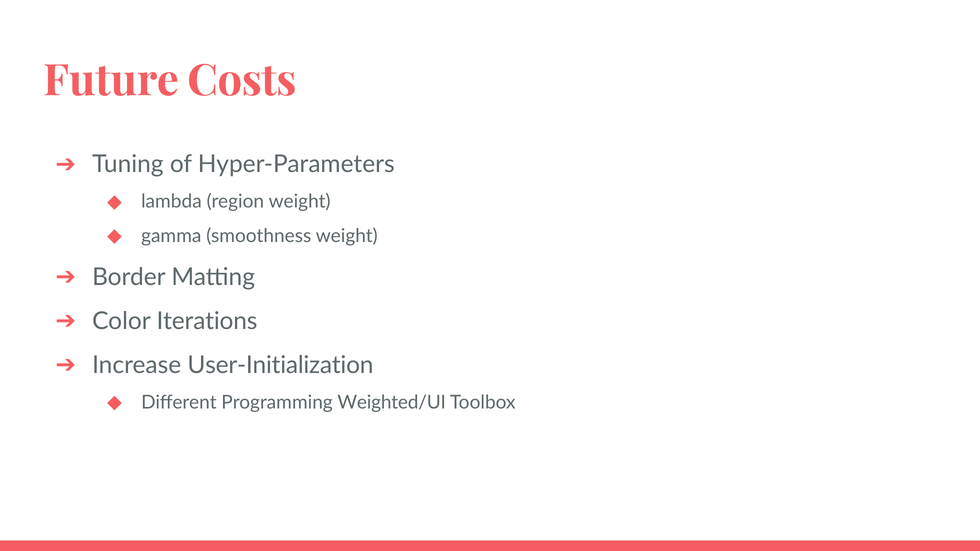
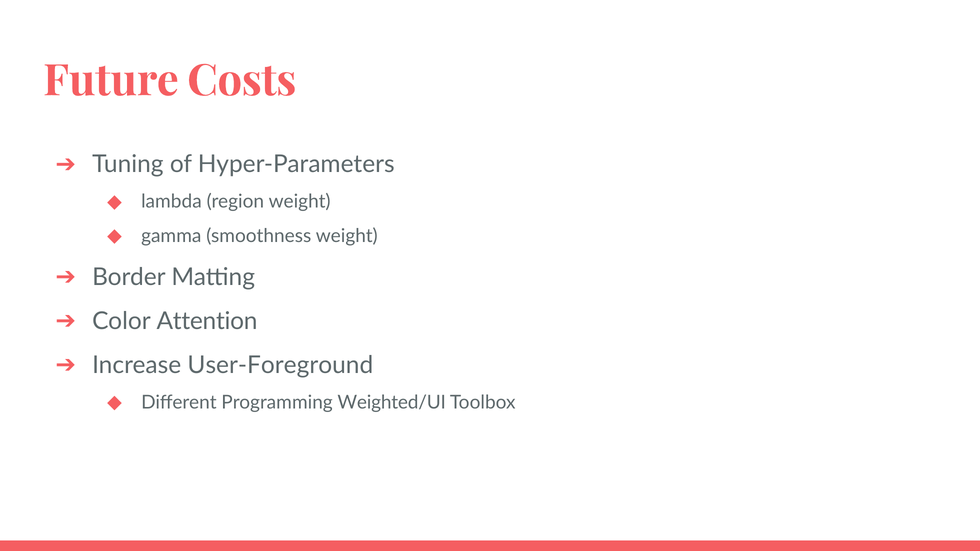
Iterations: Iterations -> Attention
User-Initialization: User-Initialization -> User-Foreground
